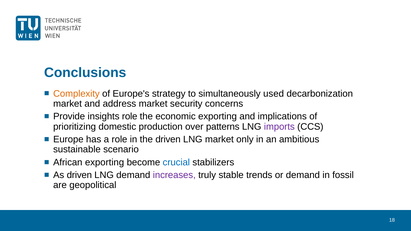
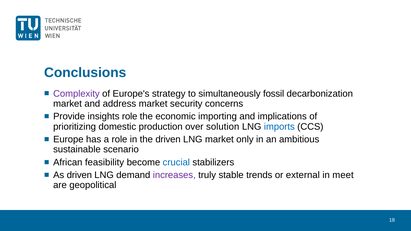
Complexity colour: orange -> purple
used: used -> fossil
economic exporting: exporting -> importing
patterns: patterns -> solution
imports colour: purple -> blue
African exporting: exporting -> feasibility
or demand: demand -> external
fossil: fossil -> meet
